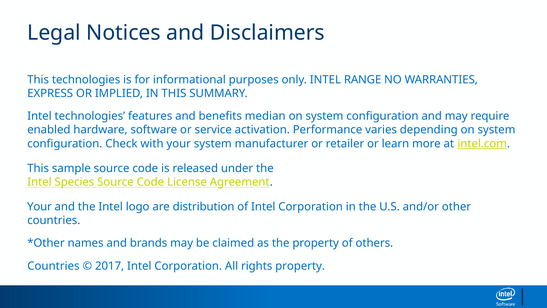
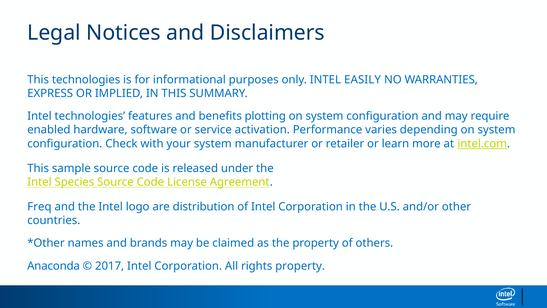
RANGE: RANGE -> EASILY
median: median -> plotting
Your at (39, 207): Your -> Freq
Countries at (53, 266): Countries -> Anaconda
